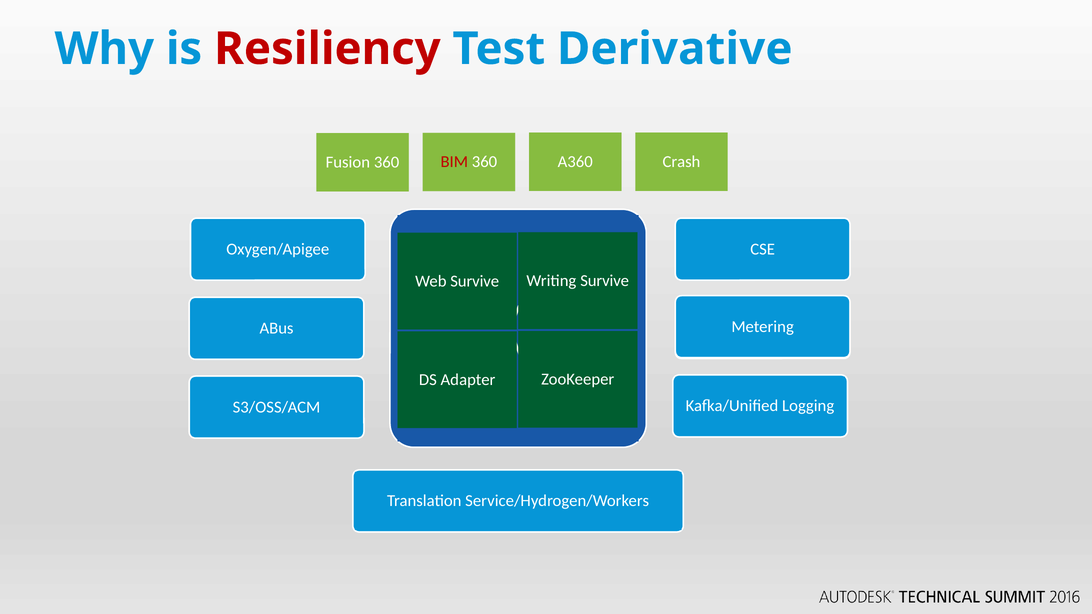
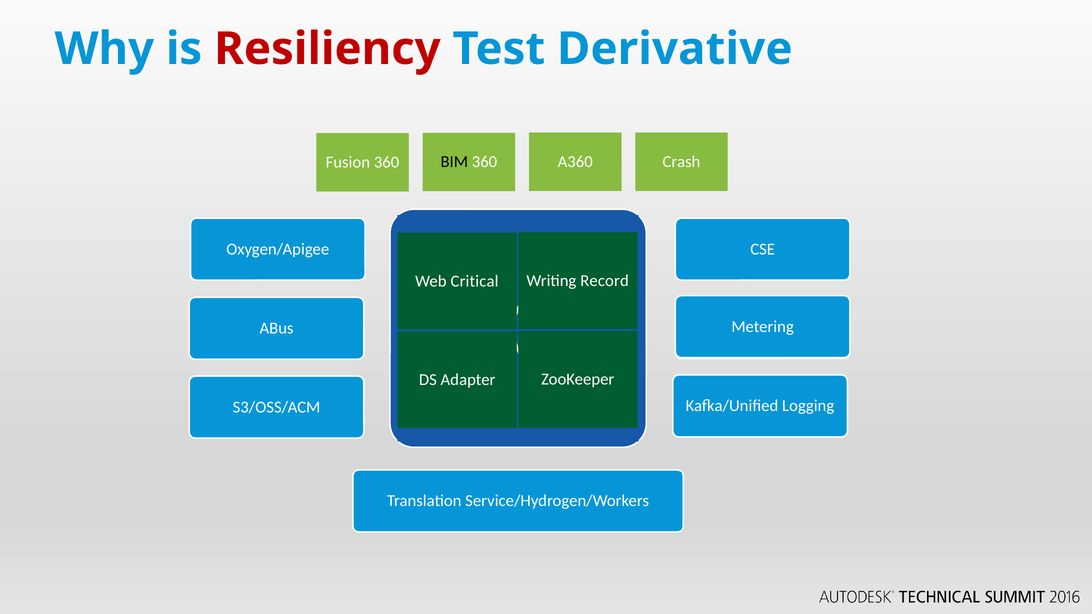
BIM colour: red -> black
Web Survive: Survive -> Critical
Writing Survive: Survive -> Record
